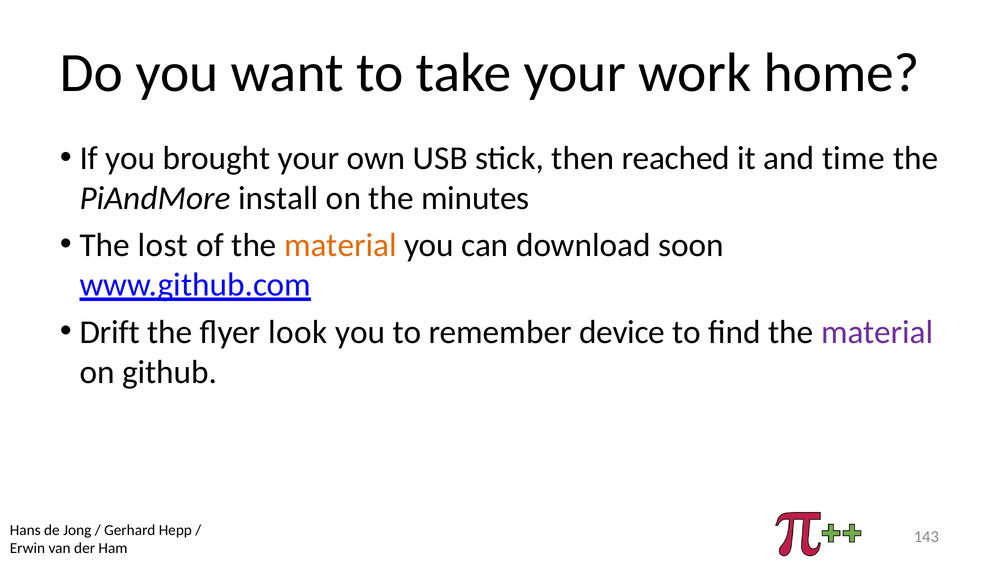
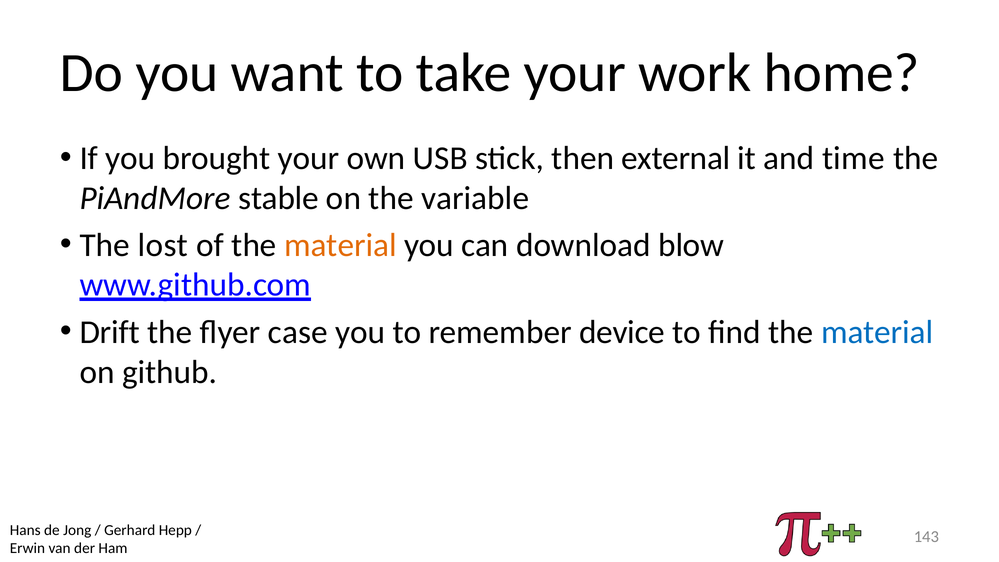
reached: reached -> external
install: install -> stable
minutes: minutes -> variable
soon: soon -> blow
look: look -> case
material at (877, 332) colour: purple -> blue
